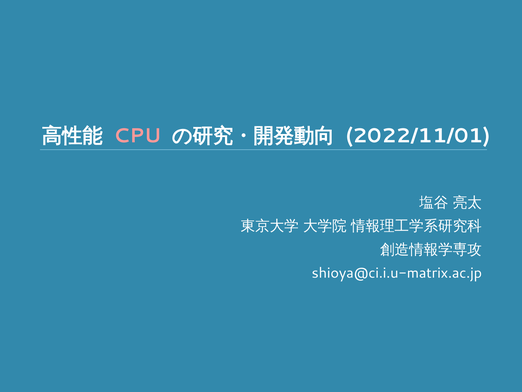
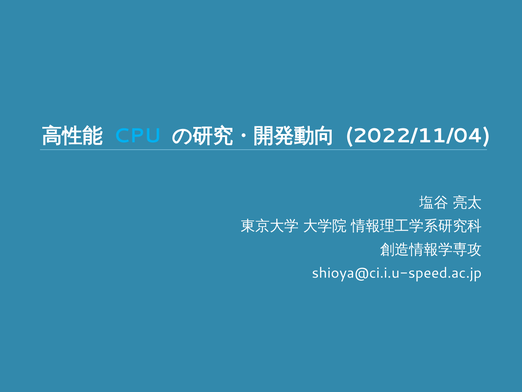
CPU colour: pink -> light blue
2022/11/01: 2022/11/01 -> 2022/11/04
shioya@ci.i.u-matrix.ac.jp: shioya@ci.i.u-matrix.ac.jp -> shioya@ci.i.u-speed.ac.jp
